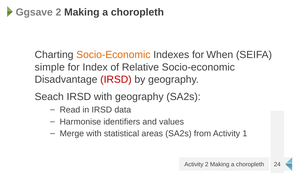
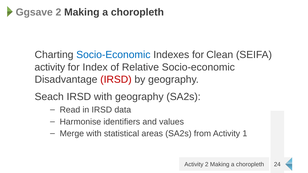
Socio-Economic at (113, 55) colour: orange -> blue
When: When -> Clean
simple at (50, 67): simple -> activity
